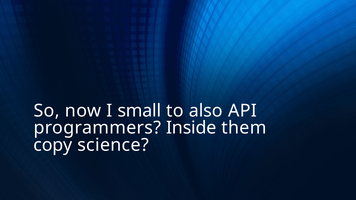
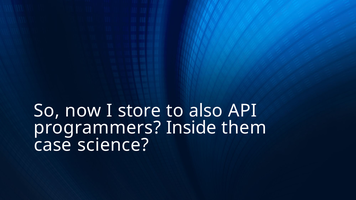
small: small -> store
copy: copy -> case
